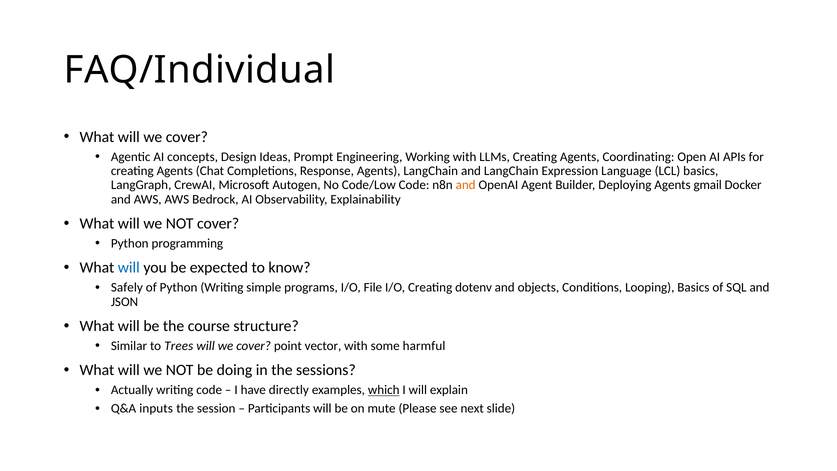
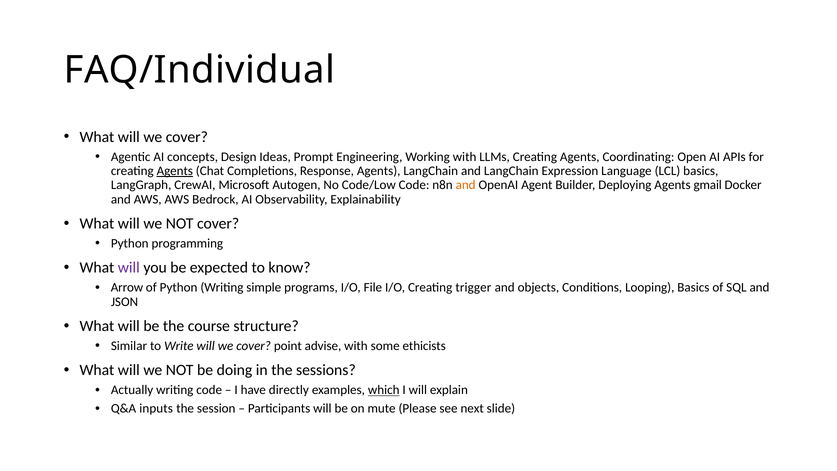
Agents at (175, 171) underline: none -> present
will at (129, 268) colour: blue -> purple
Safely: Safely -> Arrow
dotenv: dotenv -> trigger
Trees: Trees -> Write
vector: vector -> advise
harmful: harmful -> ethicists
